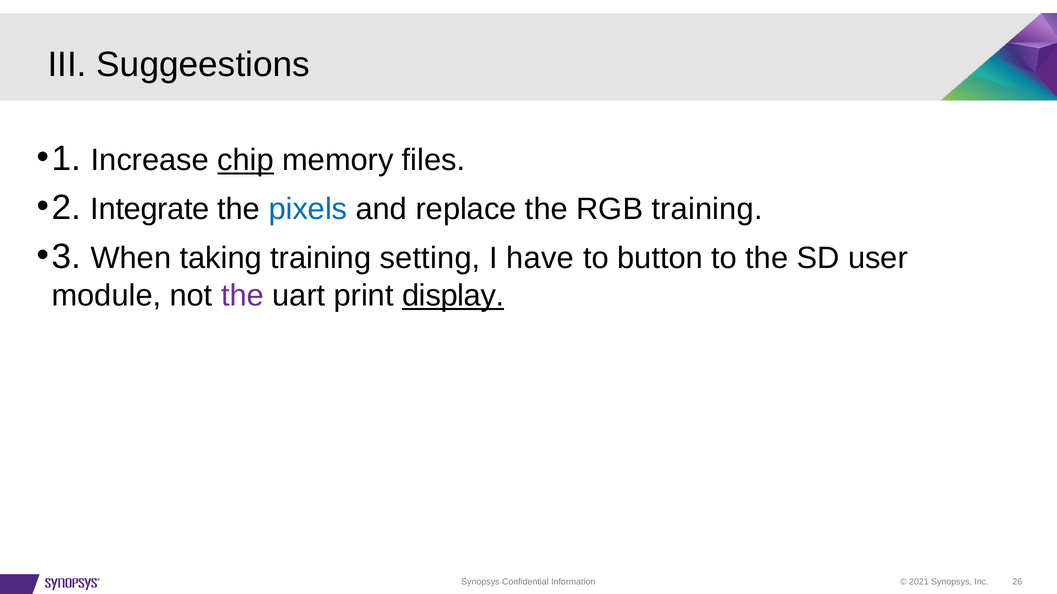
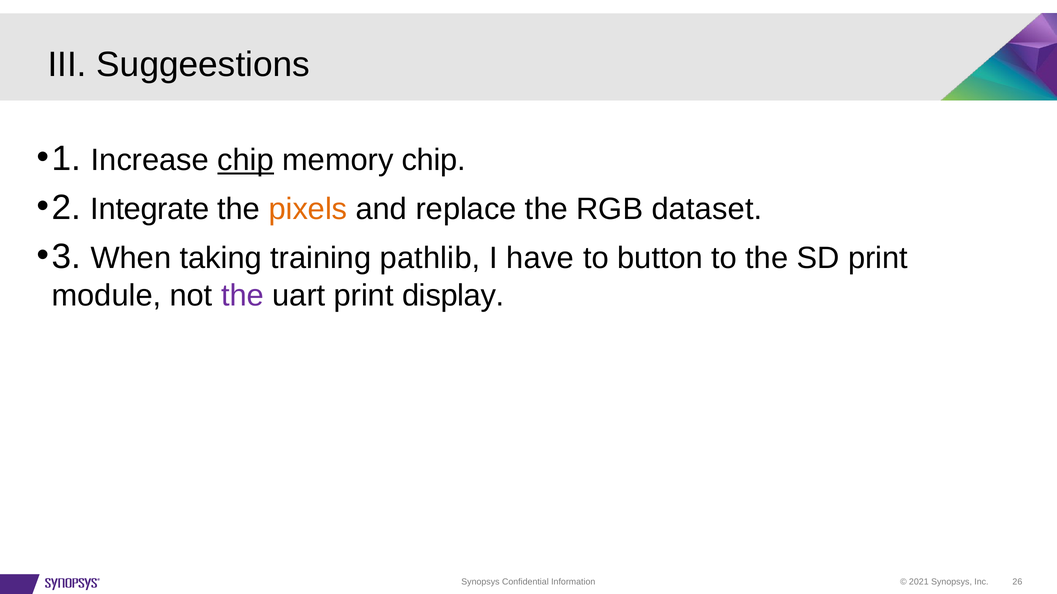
memory files: files -> chip
pixels colour: blue -> orange
RGB training: training -> dataset
setting: setting -> pathlib
SD user: user -> print
display underline: present -> none
